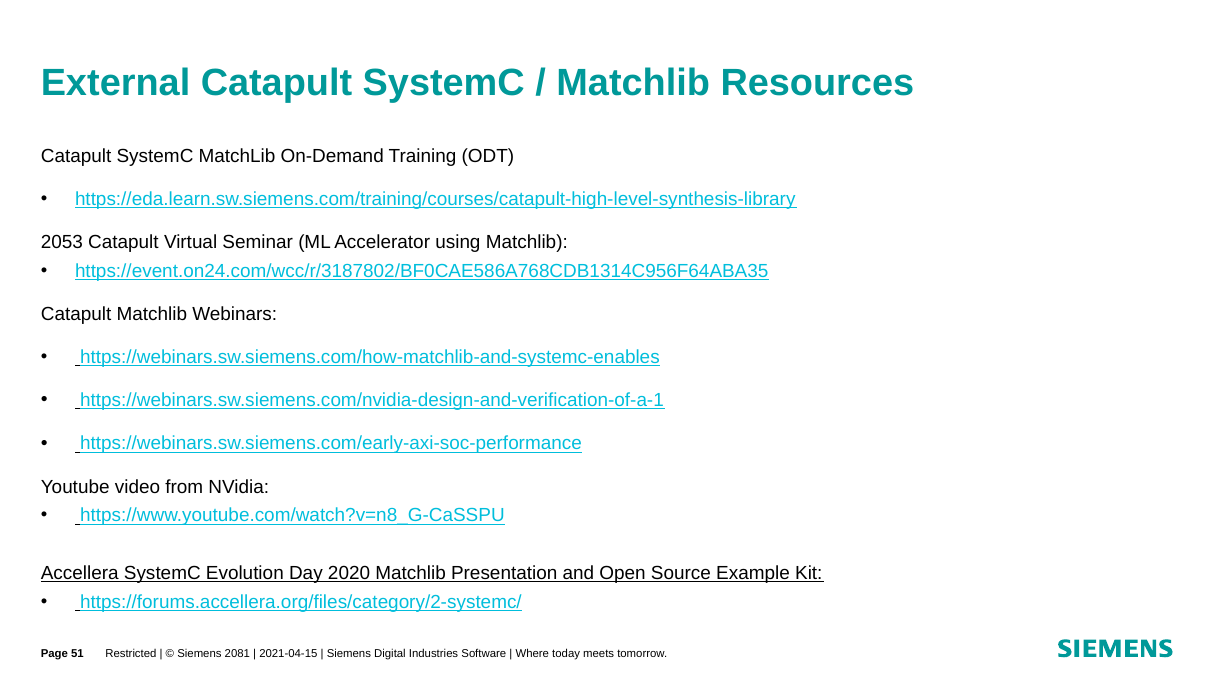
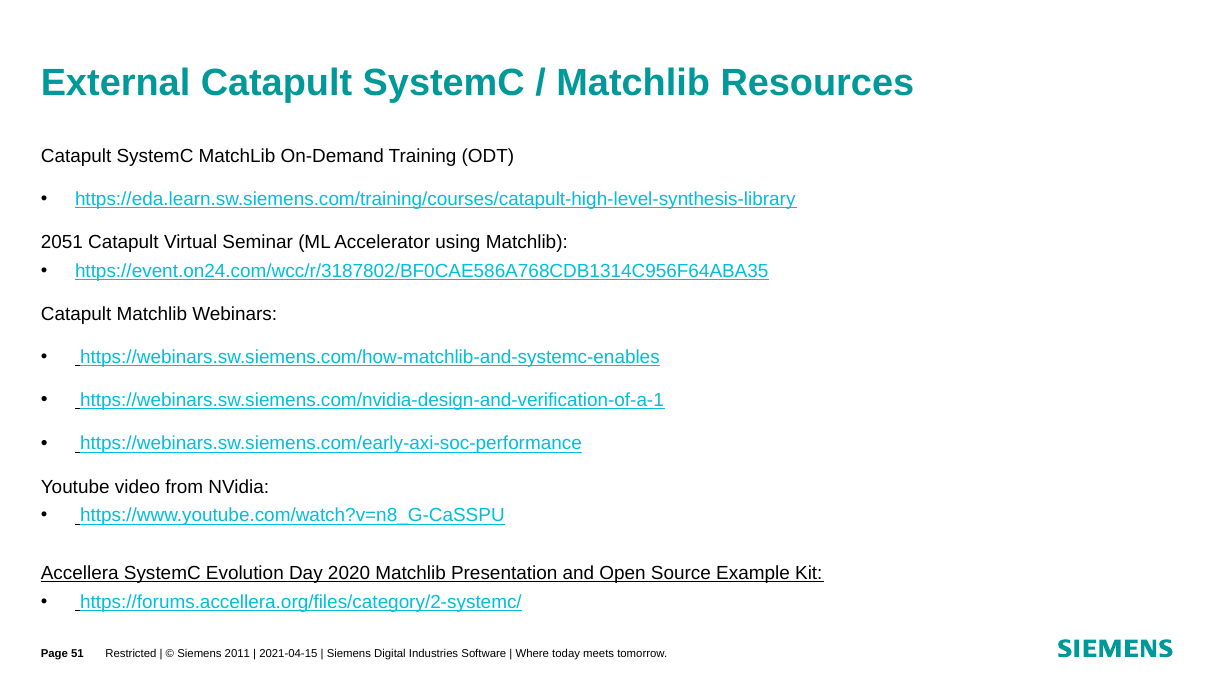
2053: 2053 -> 2051
2081: 2081 -> 2011
